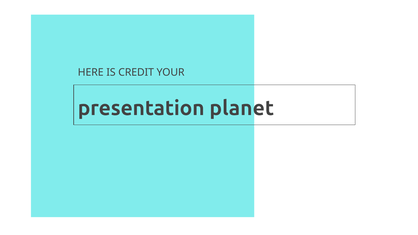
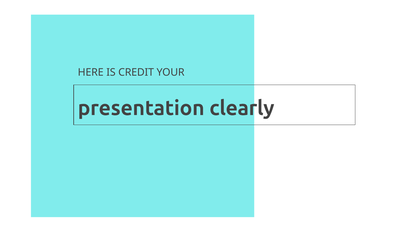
planet: planet -> clearly
